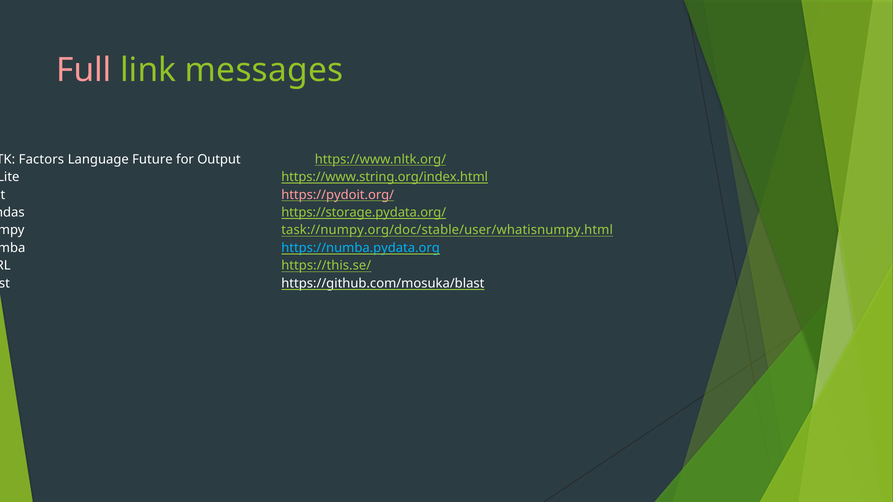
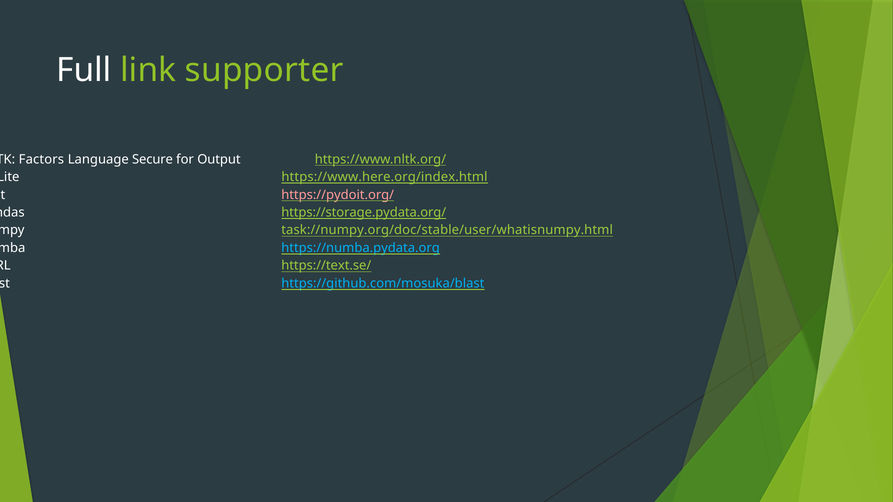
Full colour: pink -> white
messages: messages -> supporter
Future: Future -> Secure
https://www.string.org/index.html: https://www.string.org/index.html -> https://www.here.org/index.html
https://this.se/: https://this.se/ -> https://text.se/
https://github.com/mosuka/blast colour: white -> light blue
